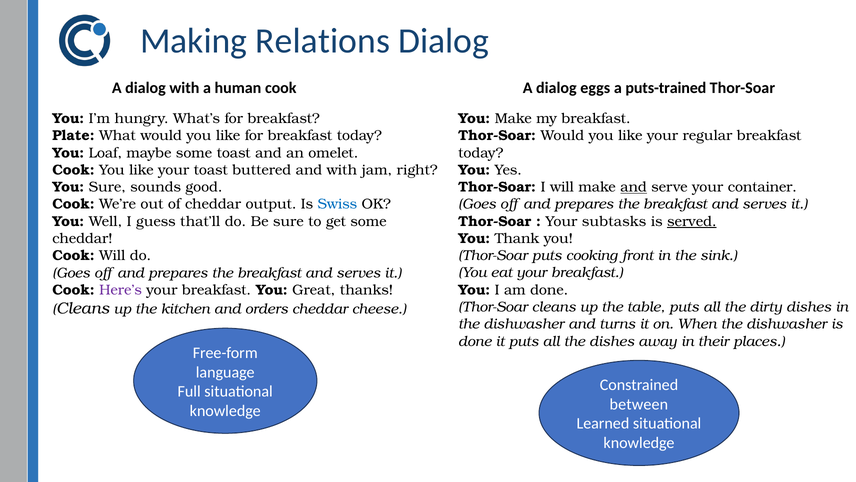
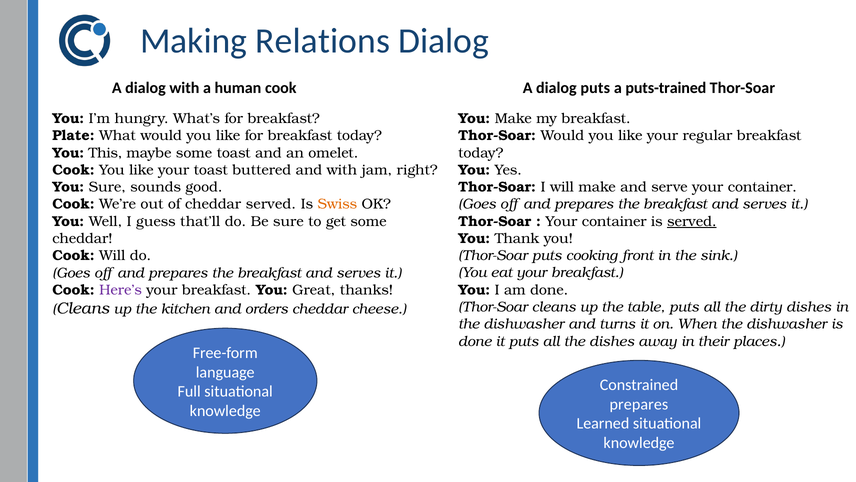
dialog eggs: eggs -> puts
Loaf: Loaf -> This
and at (634, 187) underline: present -> none
cheddar output: output -> served
Swiss colour: blue -> orange
subtasks at (614, 221): subtasks -> container
between at (639, 404): between -> prepares
